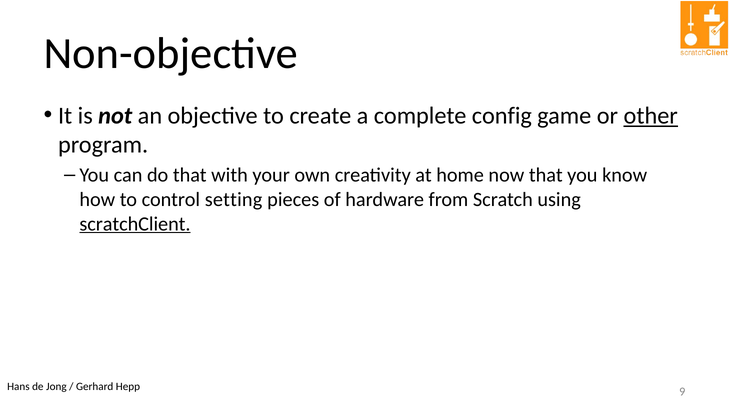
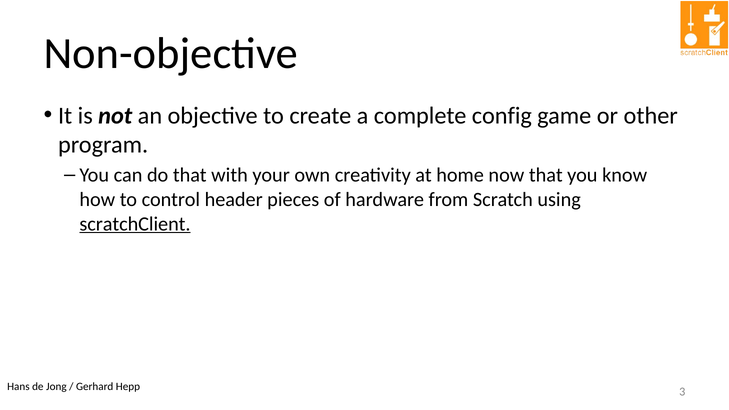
other underline: present -> none
setting: setting -> header
9: 9 -> 3
